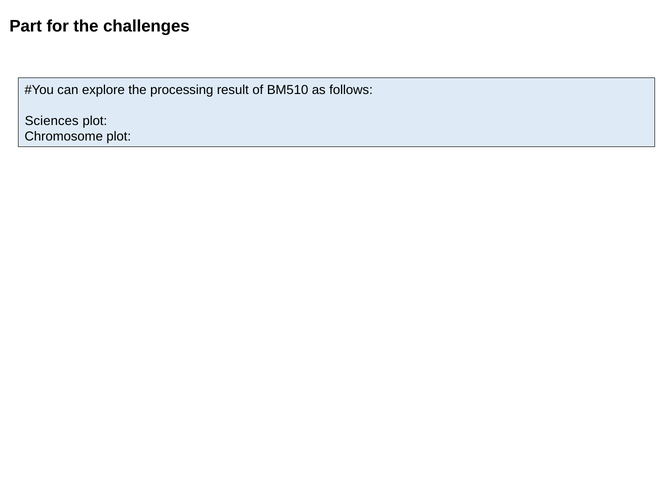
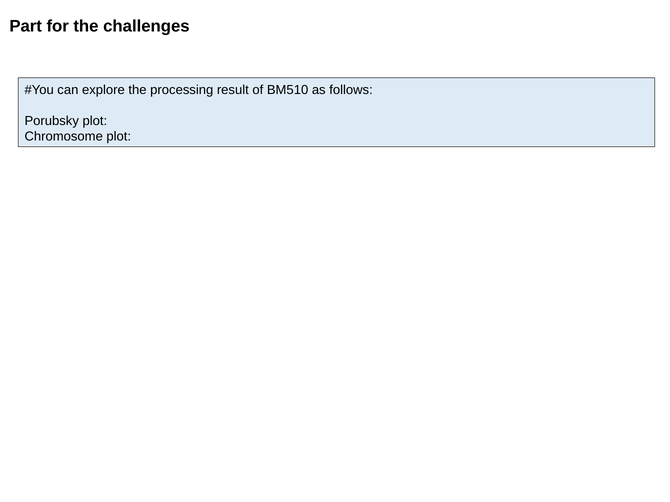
Sciences: Sciences -> Porubsky
